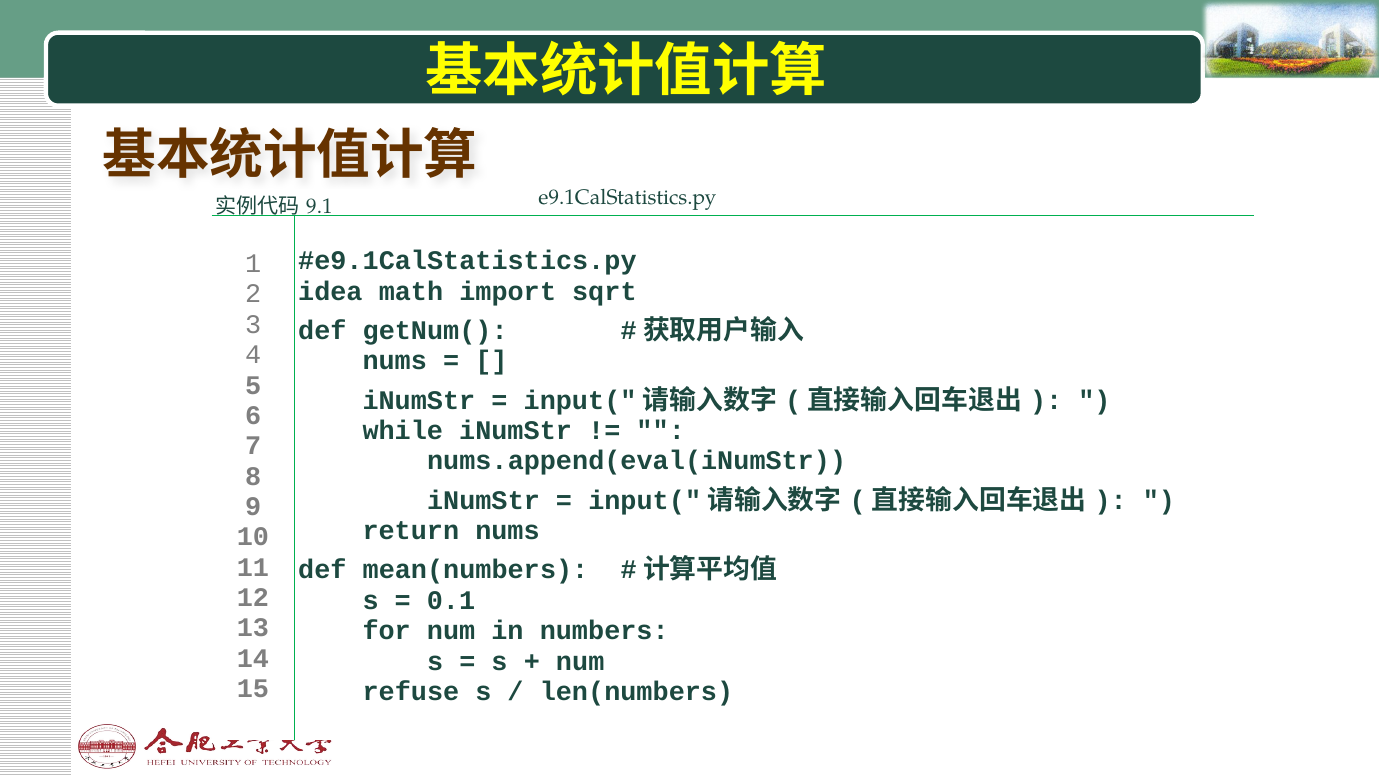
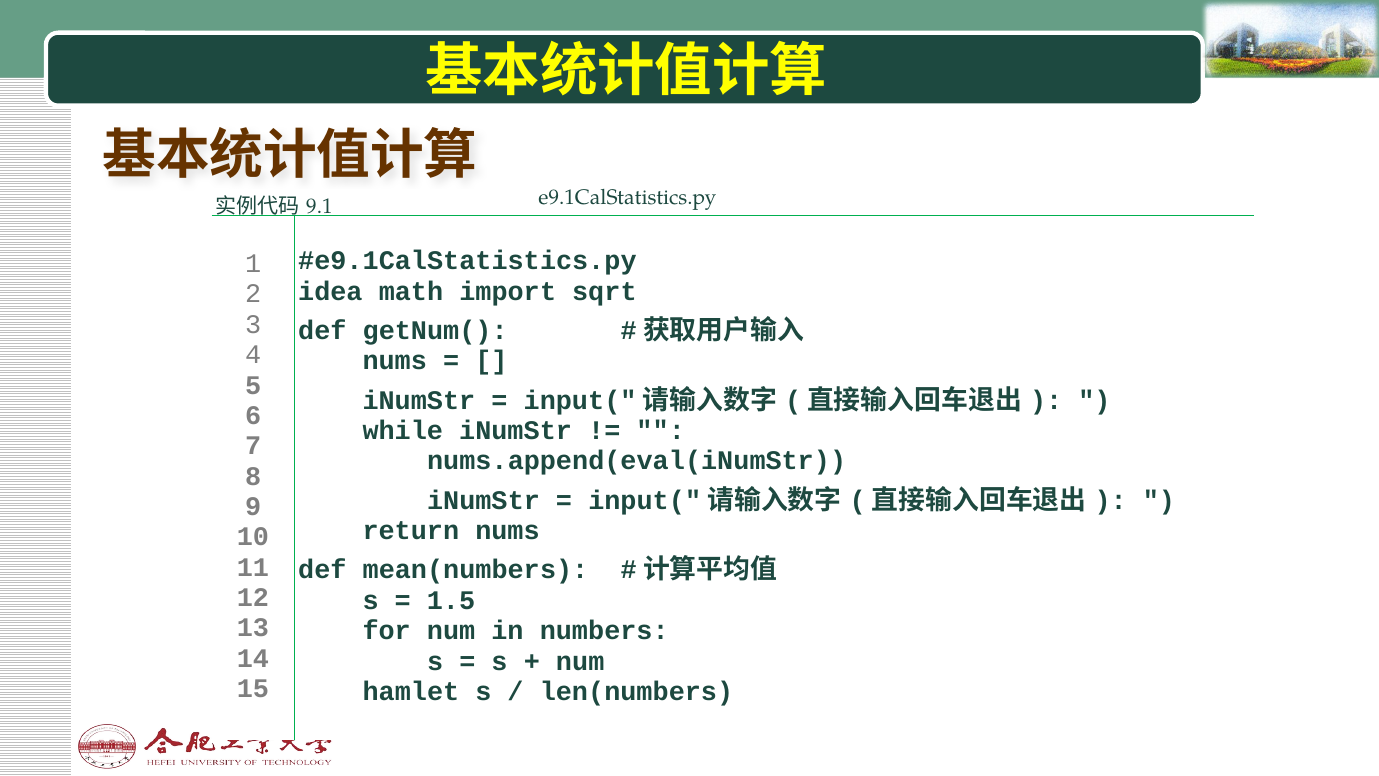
0.1: 0.1 -> 1.5
refuse: refuse -> hamlet
